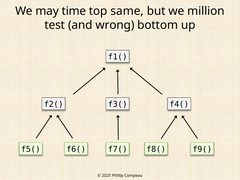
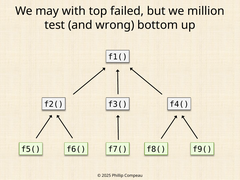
time: time -> with
same: same -> failed
